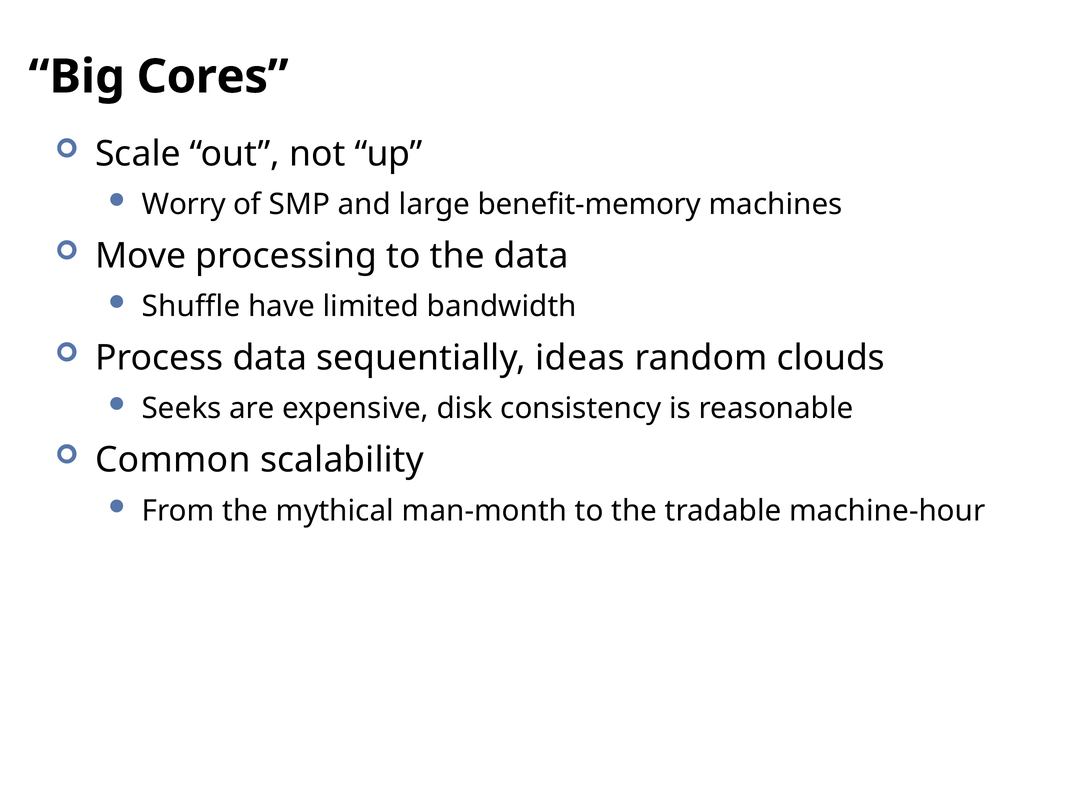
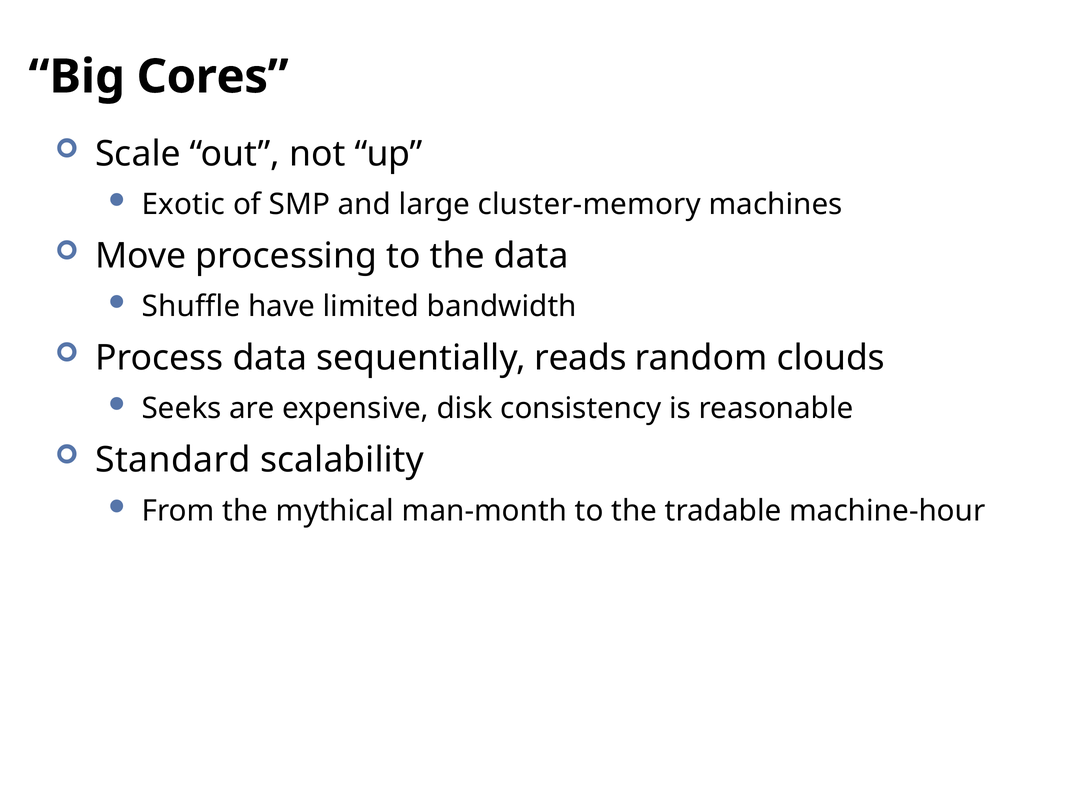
Worry: Worry -> Exotic
benefit-memory: benefit-memory -> cluster-memory
ideas: ideas -> reads
Common: Common -> Standard
